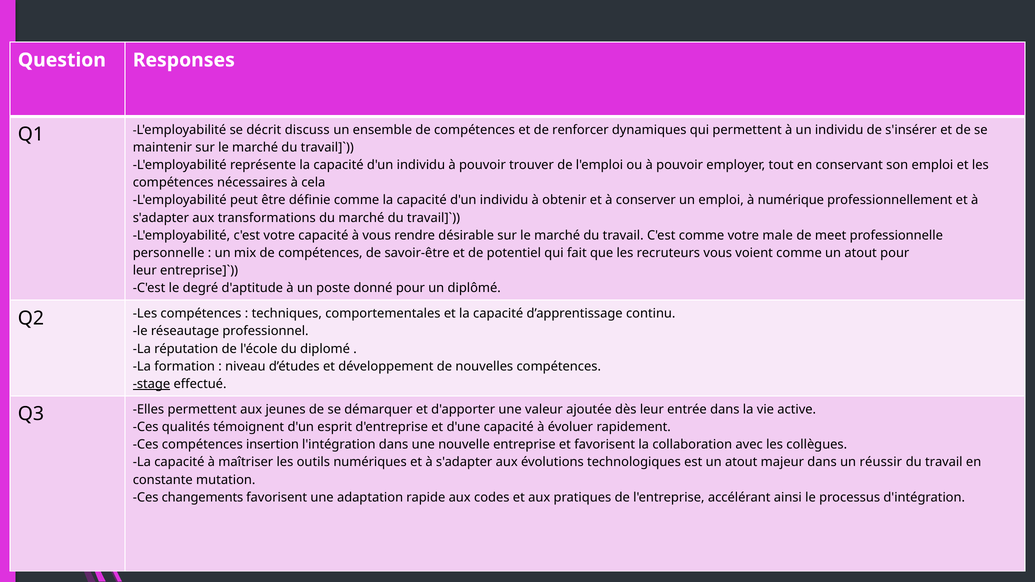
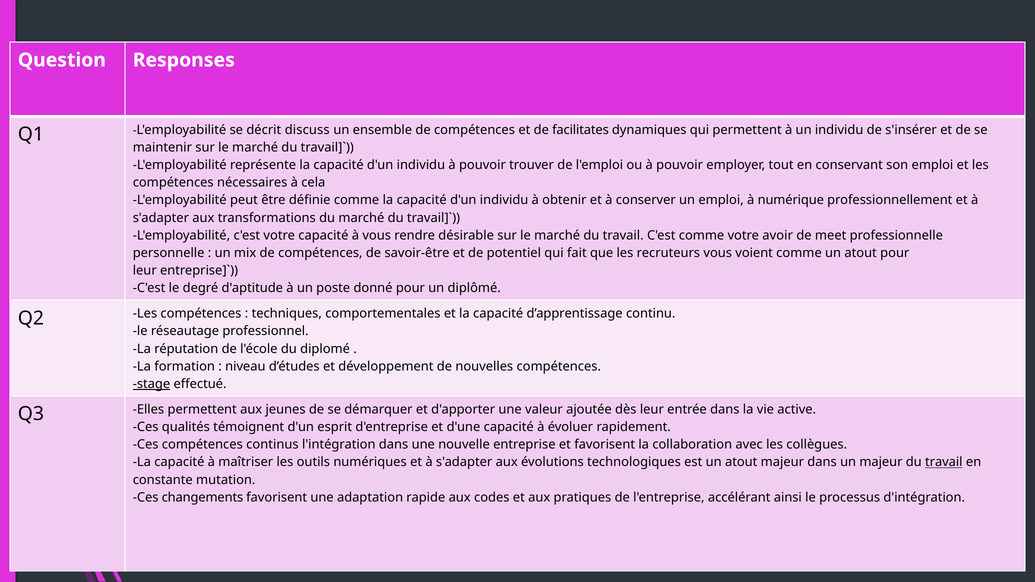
renforcer: renforcer -> facilitates
male: male -> avoir
insertion: insertion -> continus
un réussir: réussir -> majeur
travail at (944, 462) underline: none -> present
